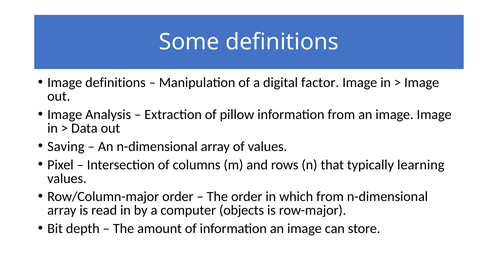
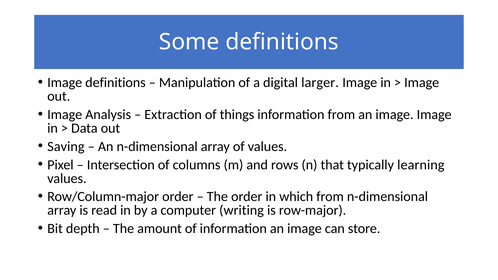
factor: factor -> larger
pillow: pillow -> things
objects: objects -> writing
